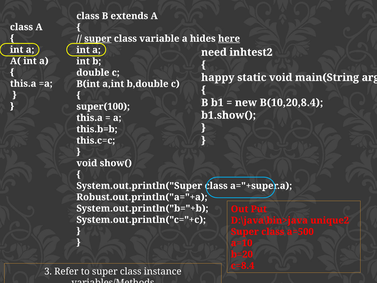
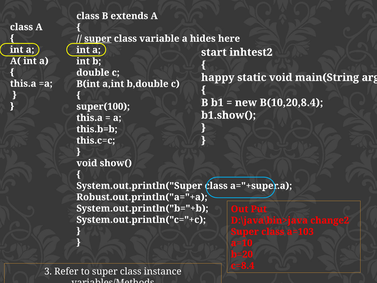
here underline: present -> none
need: need -> start
unique2: unique2 -> change2
a=500: a=500 -> a=103
